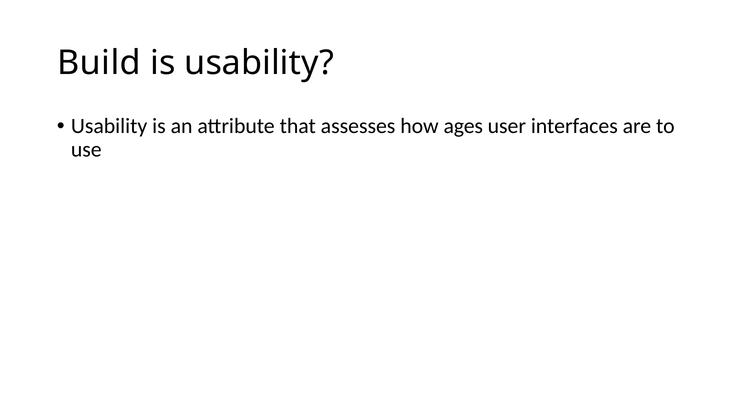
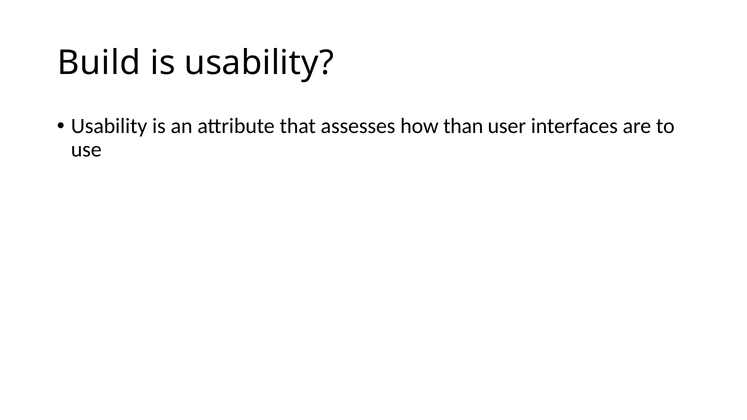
ages: ages -> than
